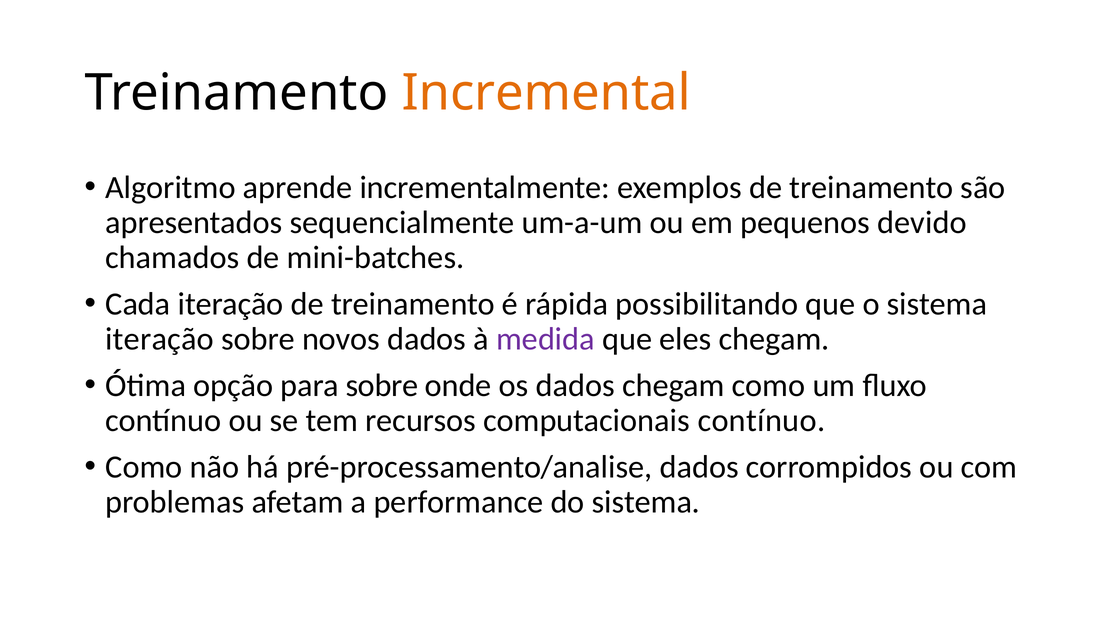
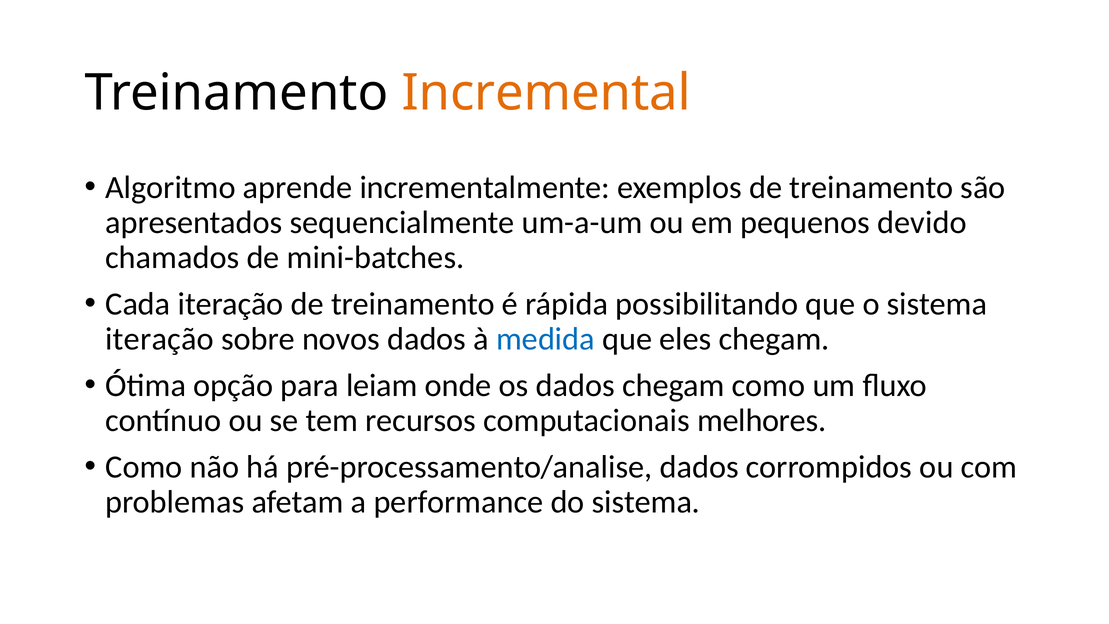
medida colour: purple -> blue
para sobre: sobre -> leiam
computacionais contínuo: contínuo -> melhores
